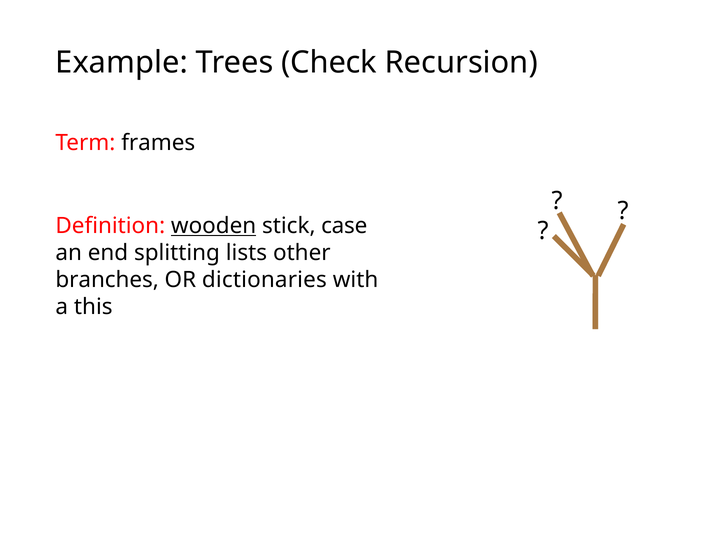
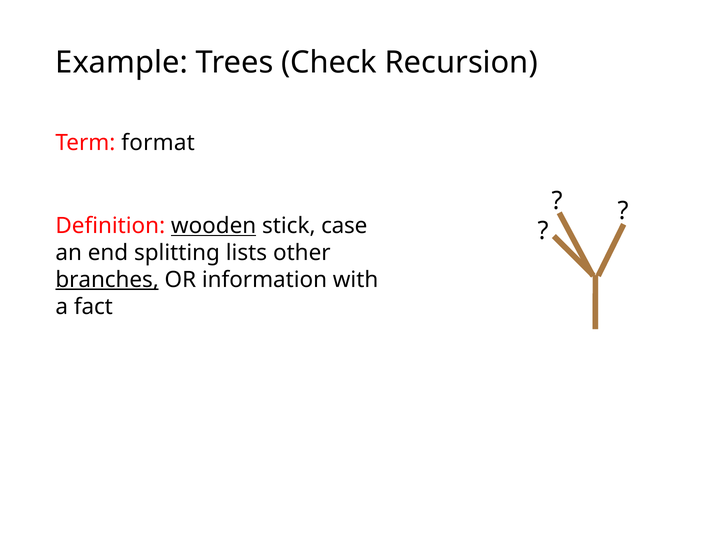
frames: frames -> format
branches underline: none -> present
dictionaries: dictionaries -> information
this: this -> fact
